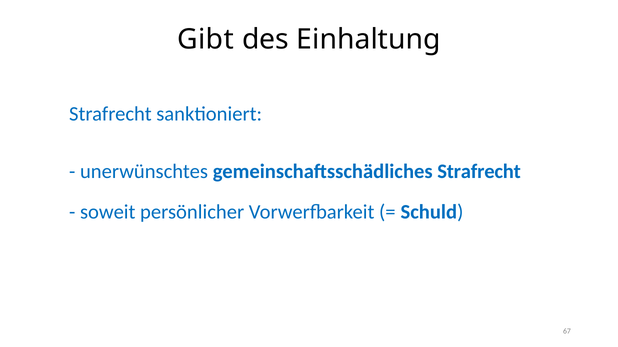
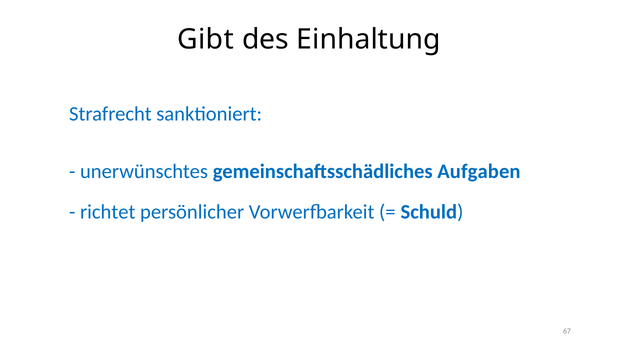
gemeinschaftsschädliches Strafrecht: Strafrecht -> Aufgaben
soweit: soweit -> richtet
